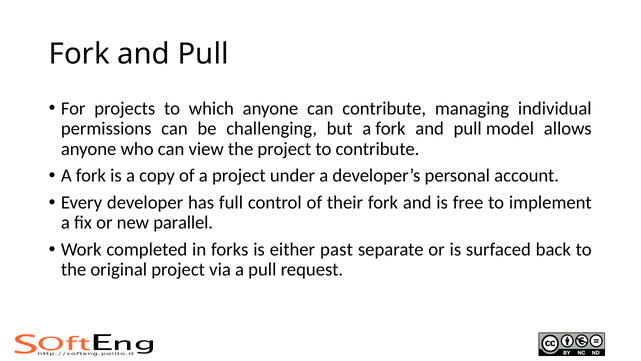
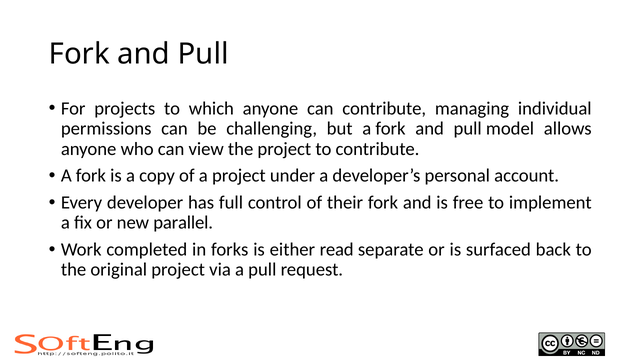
past: past -> read
